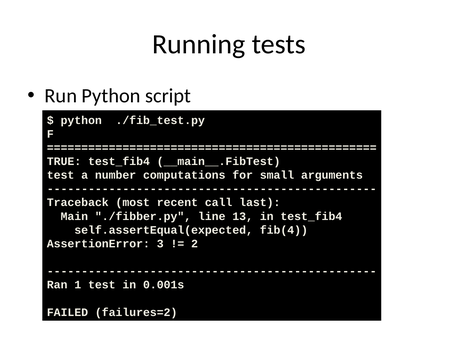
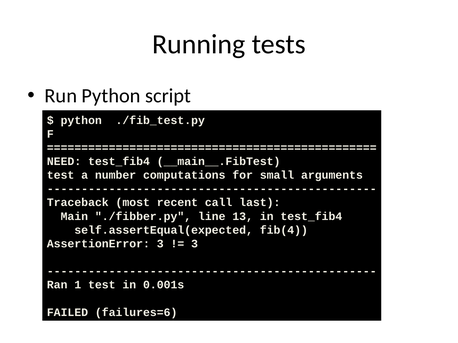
TRUE: TRUE -> NEED
2 at (195, 244): 2 -> 3
failures=2: failures=2 -> failures=6
